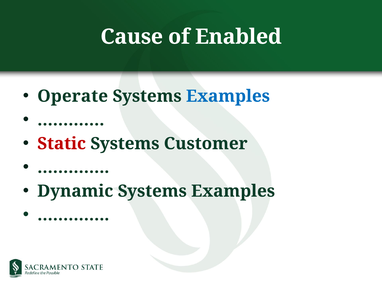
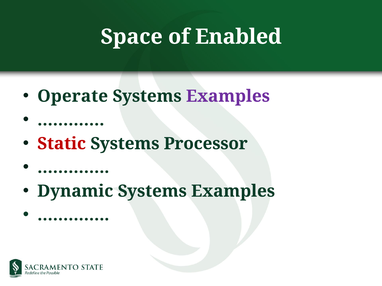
Cause: Cause -> Space
Examples at (228, 96) colour: blue -> purple
Customer: Customer -> Processor
